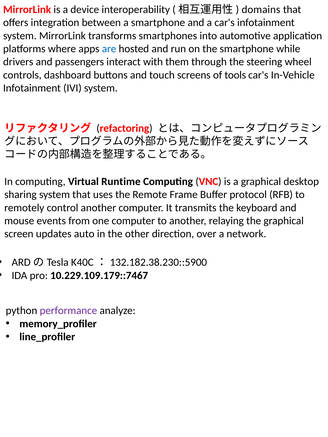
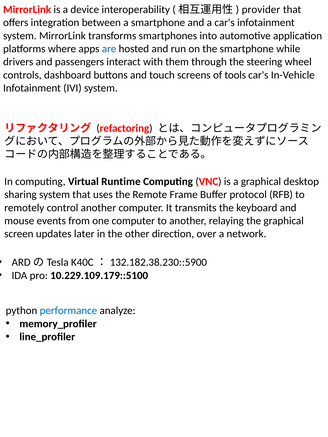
domains: domains -> provider
auto: auto -> later
10.229.109.179::7467: 10.229.109.179::7467 -> 10.229.109.179::5100
performance colour: purple -> blue
